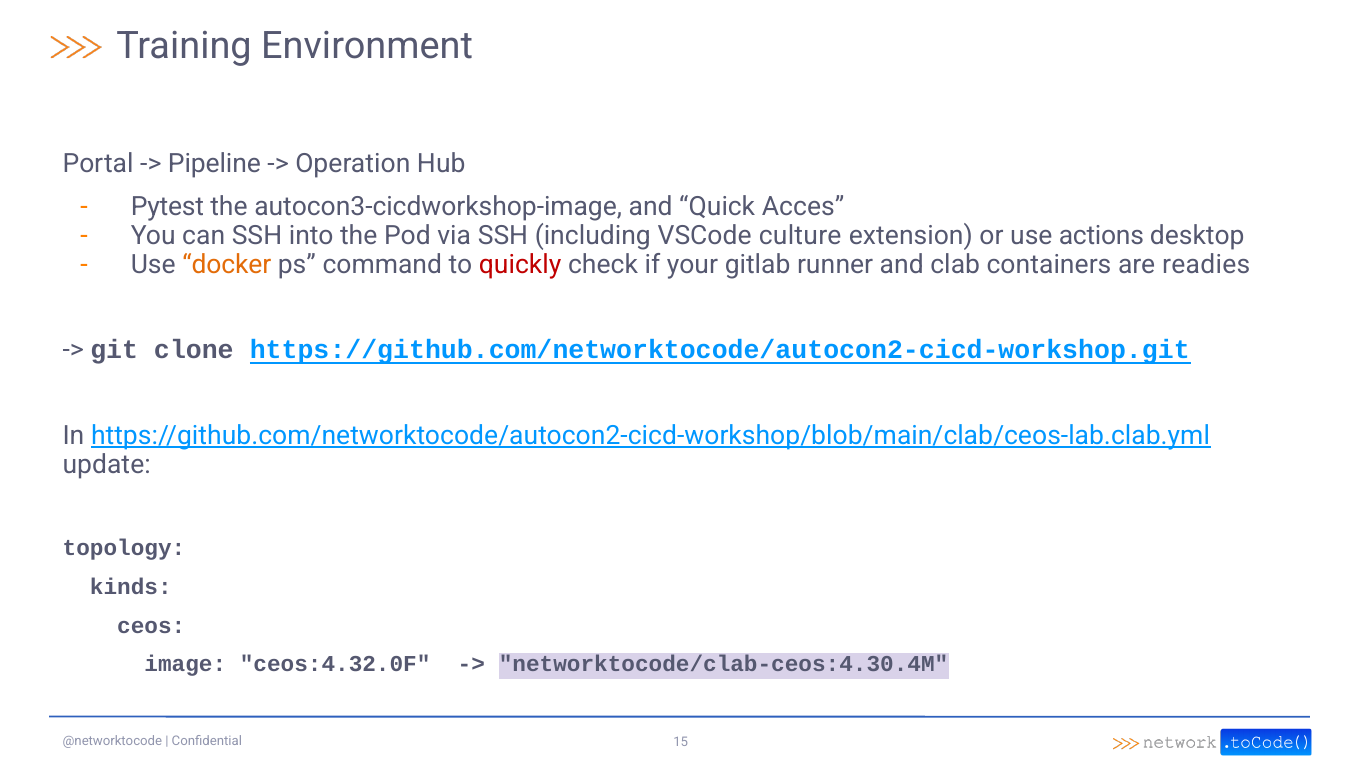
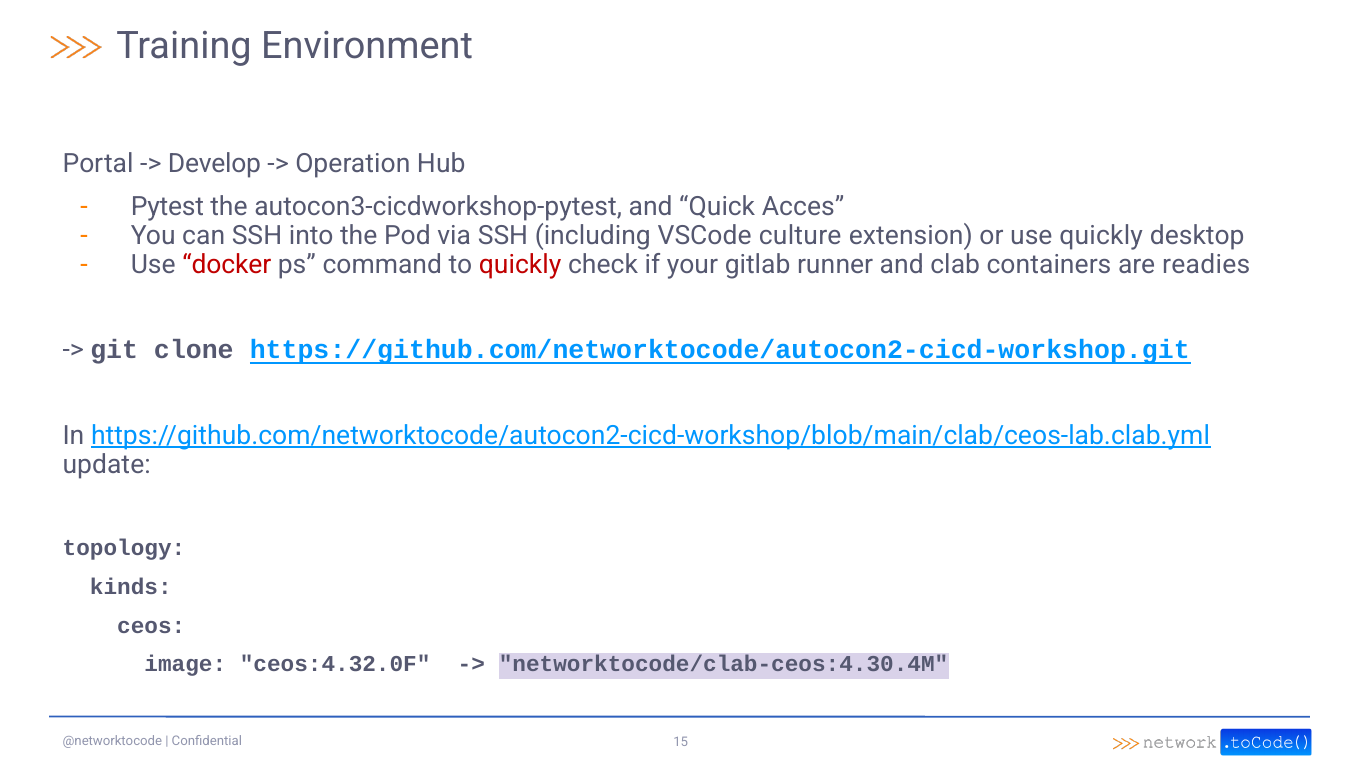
Pipeline: Pipeline -> Develop
autocon3-cicdworkshop-image: autocon3-cicdworkshop-image -> autocon3-cicdworkshop-pytest
use actions: actions -> quickly
docker colour: orange -> red
